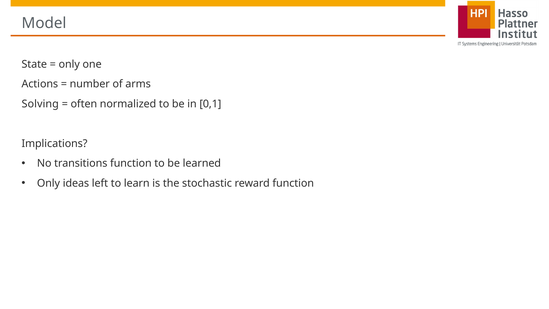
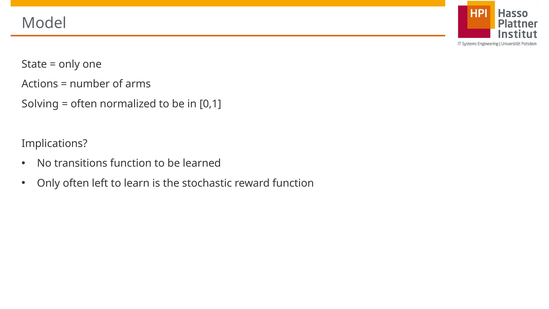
Only ideas: ideas -> often
